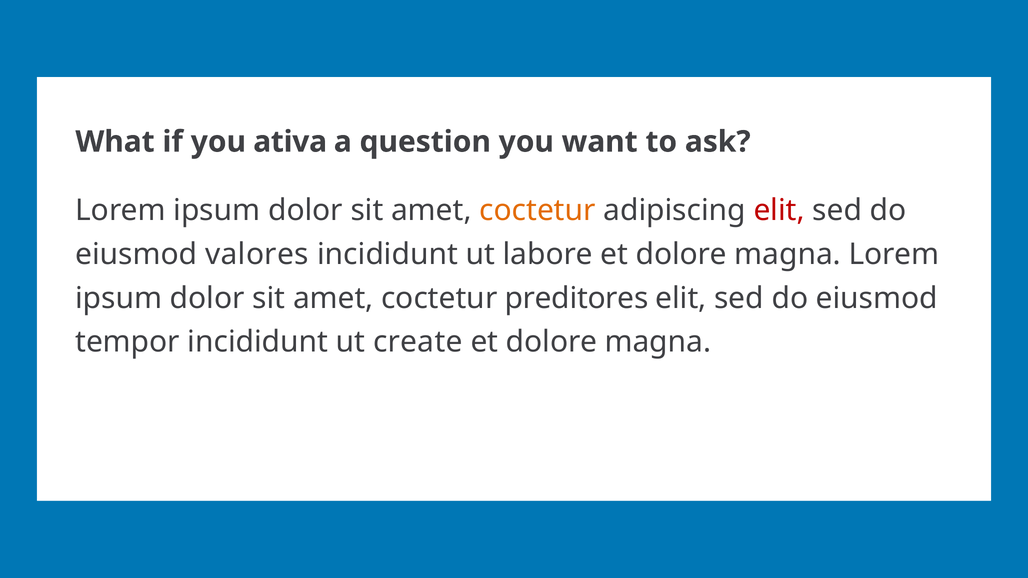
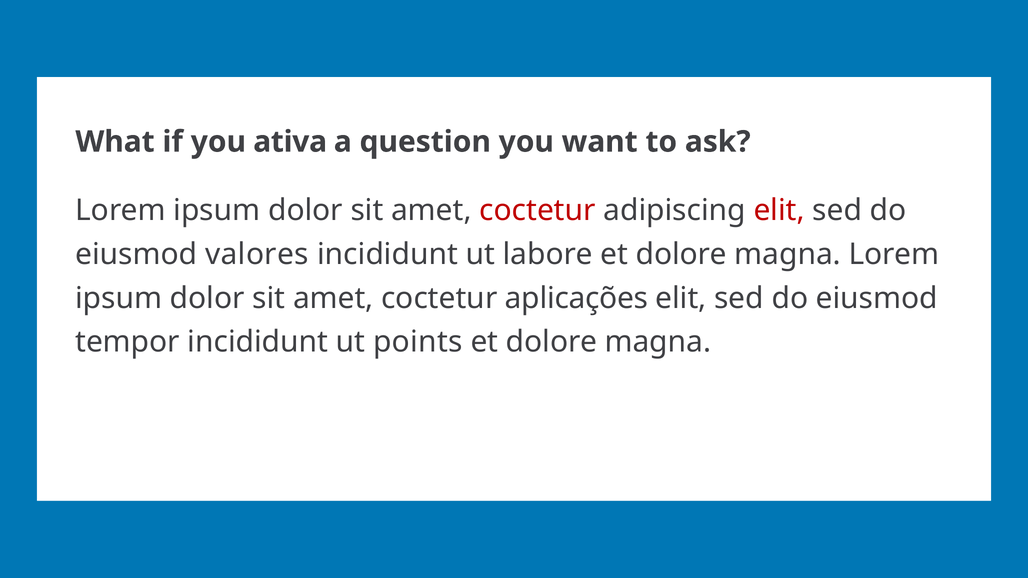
coctetur at (537, 211) colour: orange -> red
preditores: preditores -> aplicações
create: create -> points
